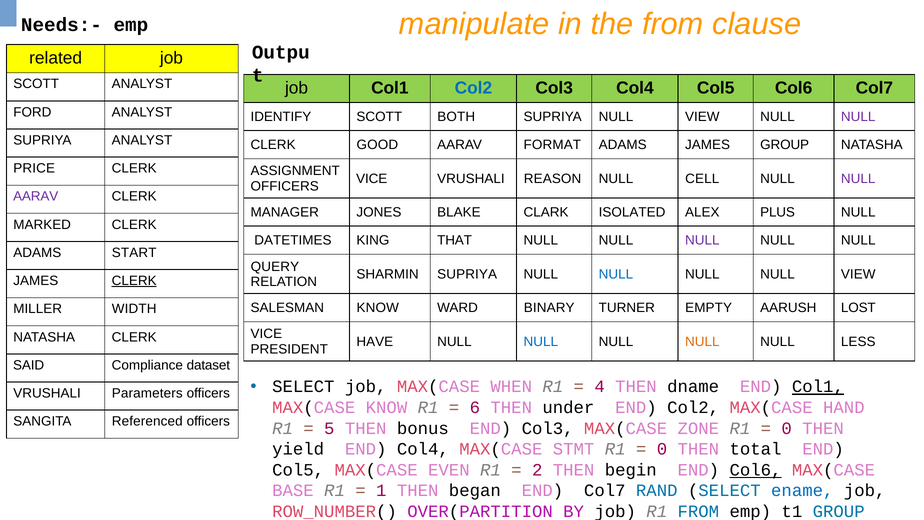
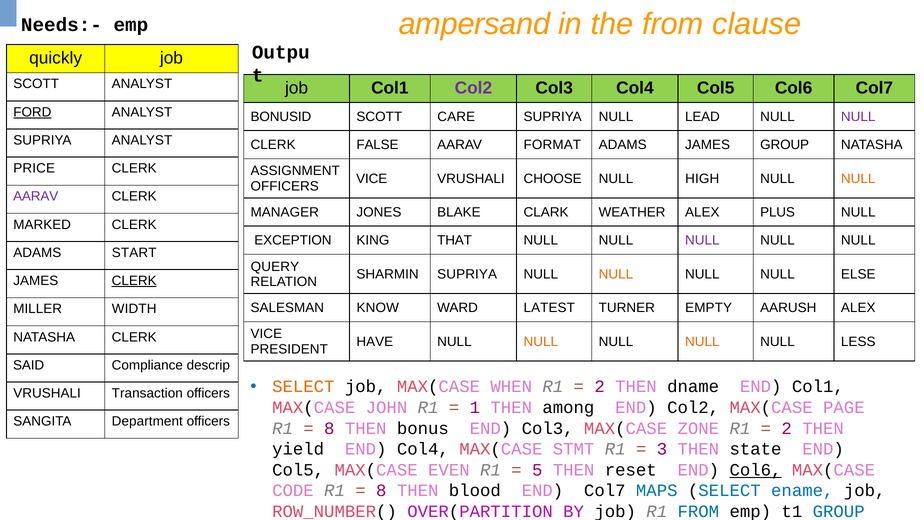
manipulate: manipulate -> ampersand
related: related -> quickly
Col2 at (473, 88) colour: blue -> purple
FORD underline: none -> present
IDENTIFY: IDENTIFY -> BONUSID
BOTH: BOTH -> CARE
SUPRIYA NULL VIEW: VIEW -> LEAD
GOOD: GOOD -> FALSE
REASON: REASON -> CHOOSE
CELL: CELL -> HIGH
NULL at (858, 179) colour: purple -> orange
ISOLATED: ISOLATED -> WEATHER
DATETIMES: DATETIMES -> EXCEPTION
NULL at (616, 274) colour: blue -> orange
NULL NULL VIEW: VIEW -> ELSE
BINARY: BINARY -> LATEST
AARUSH LOST: LOST -> ALEX
NULL at (541, 341) colour: blue -> orange
dataset: dataset -> descrip
SELECT at (303, 387) colour: black -> orange
4 at (600, 387): 4 -> 2
Col1 at (818, 387) underline: present -> none
Parameters: Parameters -> Transaction
MAX(CASE KNOW: KNOW -> JOHN
6: 6 -> 1
under: under -> among
HAND: HAND -> PAGE
Referenced: Referenced -> Department
5 at (329, 428): 5 -> 8
0 at (787, 428): 0 -> 2
0 at (662, 449): 0 -> 3
total: total -> state
2: 2 -> 5
begin: begin -> reset
BASE: BASE -> CODE
1 at (381, 491): 1 -> 8
began: began -> blood
RAND: RAND -> MAPS
